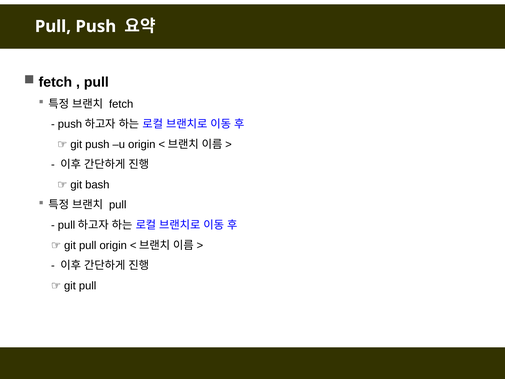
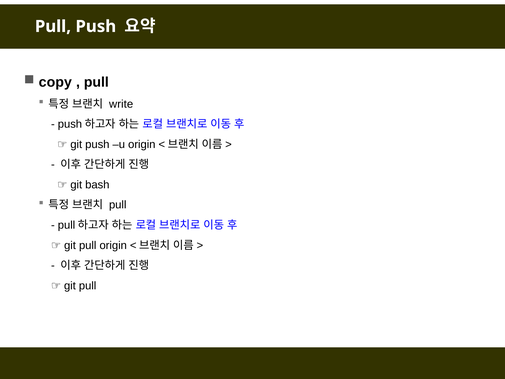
fetch at (55, 82): fetch -> copy
fetch at (121, 104): fetch -> write
